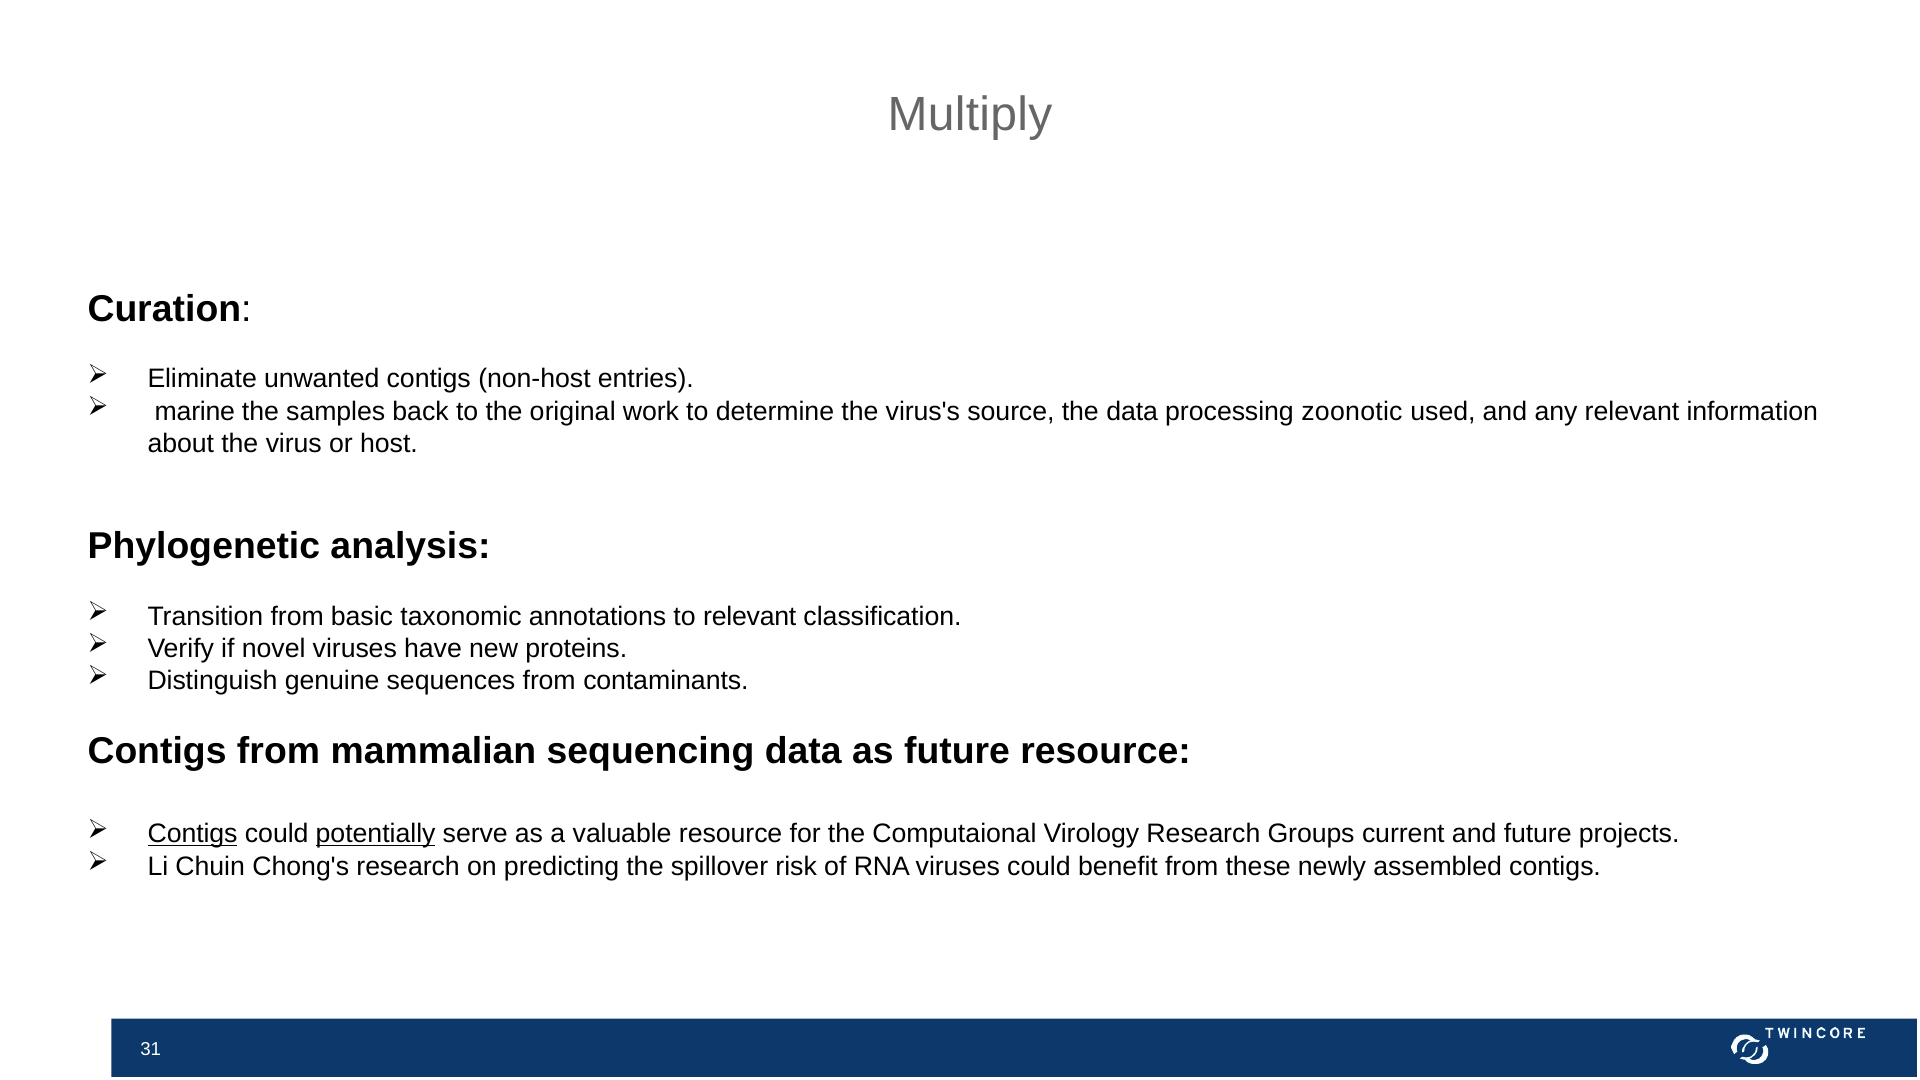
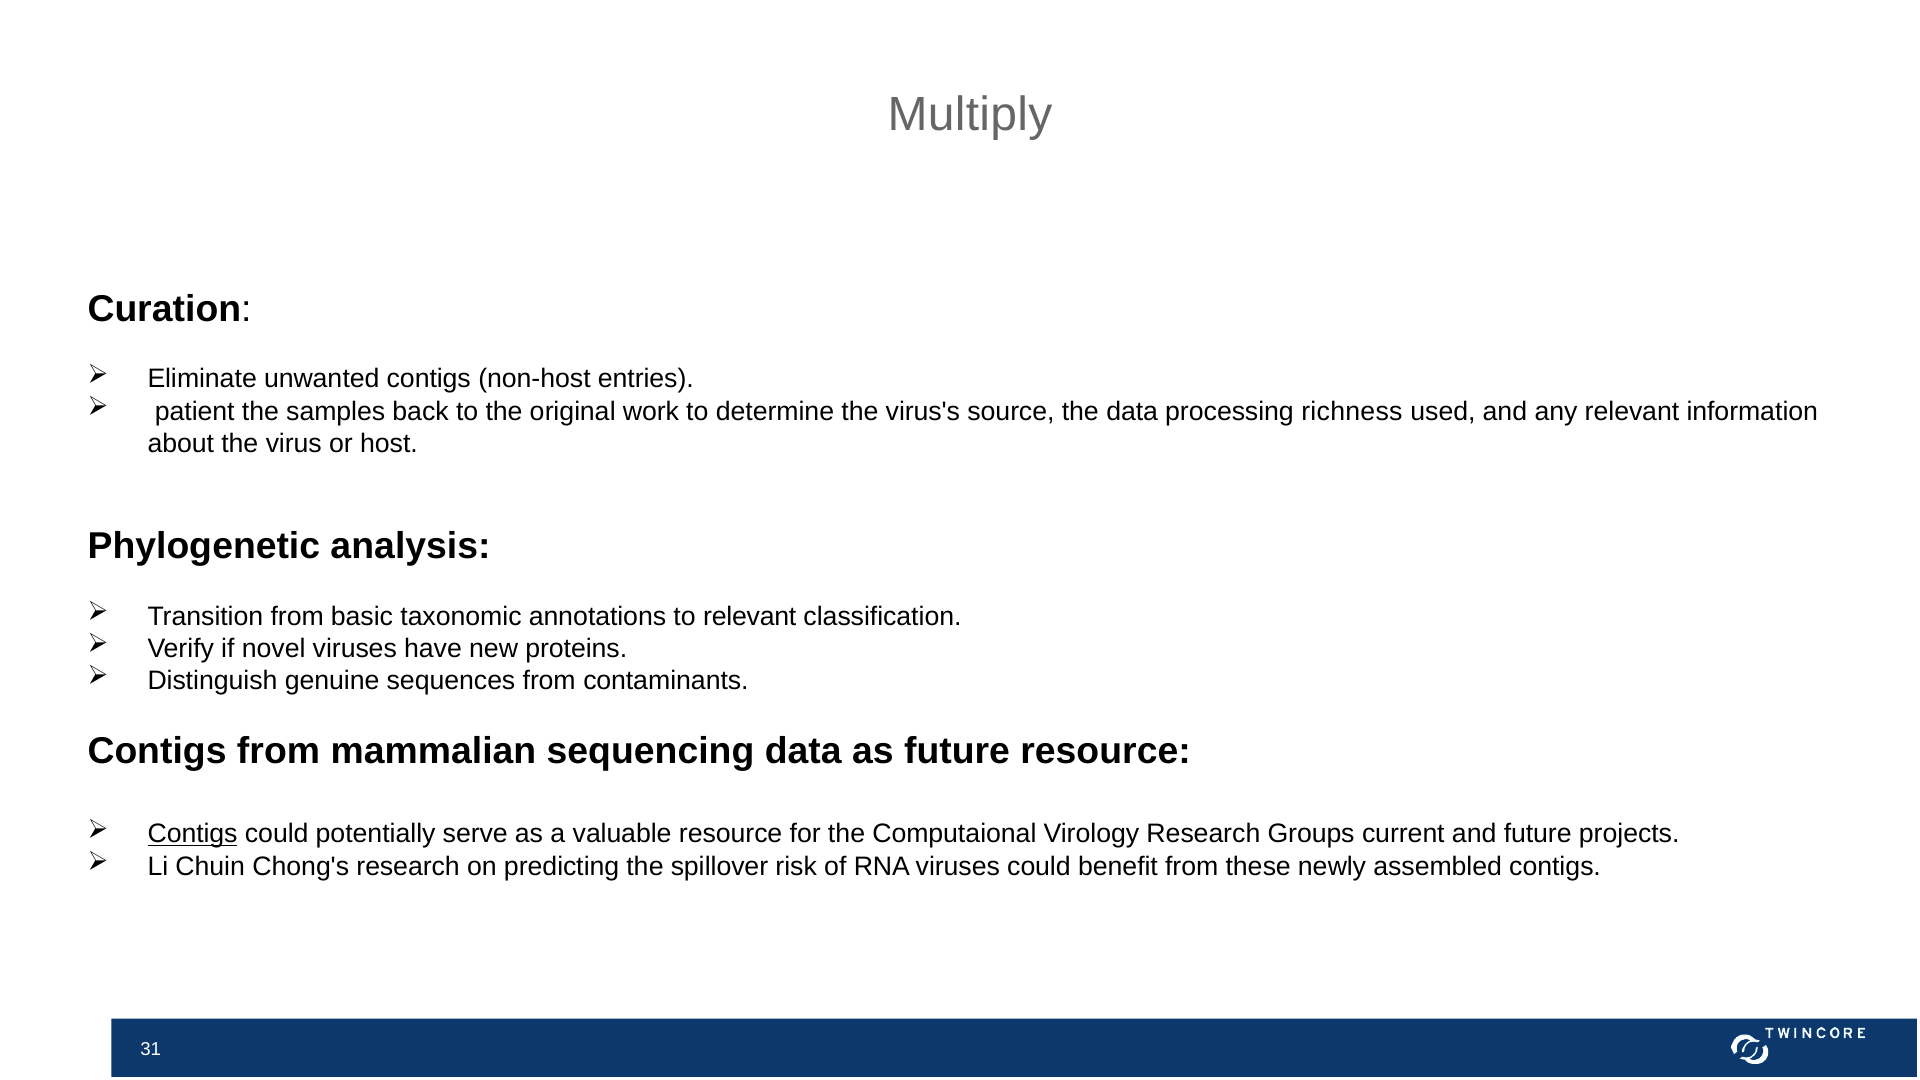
marine: marine -> patient
zoonotic: zoonotic -> richness
potentially underline: present -> none
